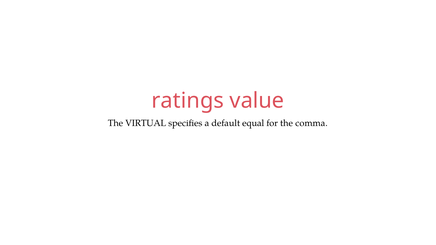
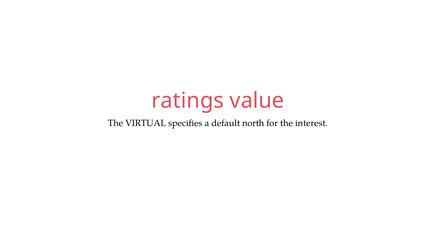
equal: equal -> north
comma: comma -> interest
